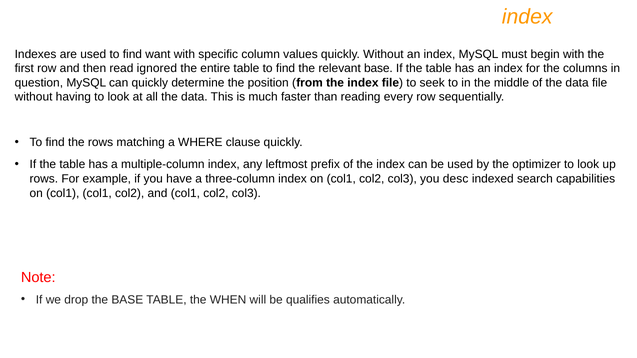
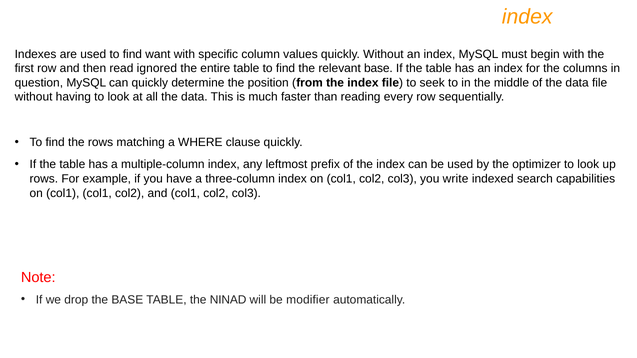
desc: desc -> write
WHEN: WHEN -> NINAD
qualifies: qualifies -> modifier
